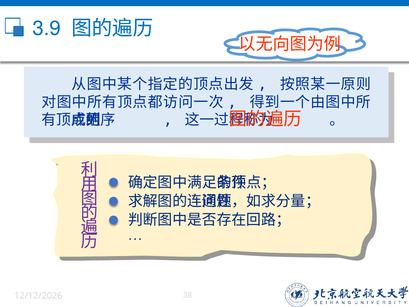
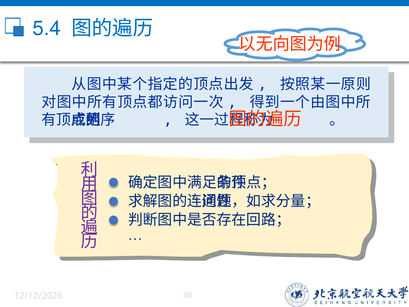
3.9: 3.9 -> 5.4
